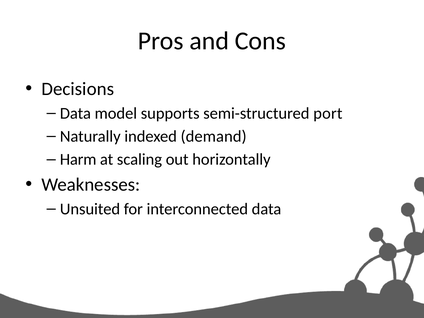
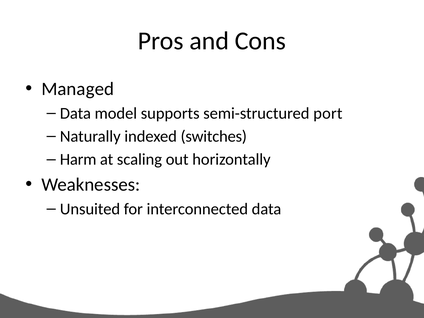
Decisions: Decisions -> Managed
demand: demand -> switches
